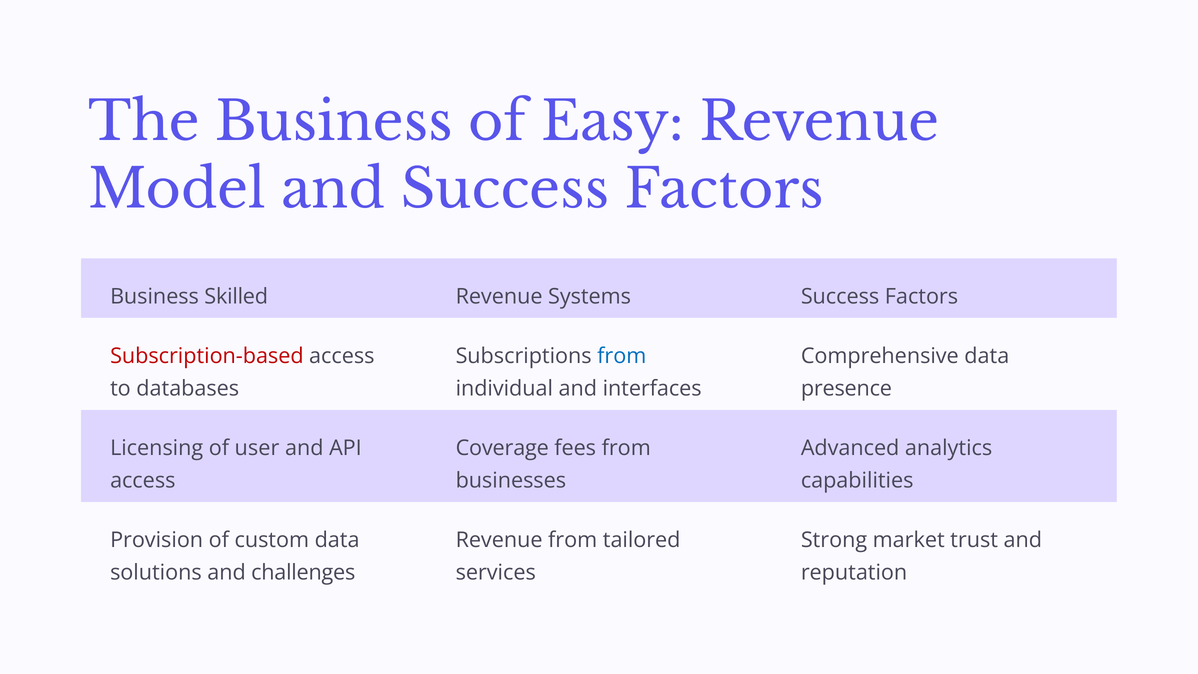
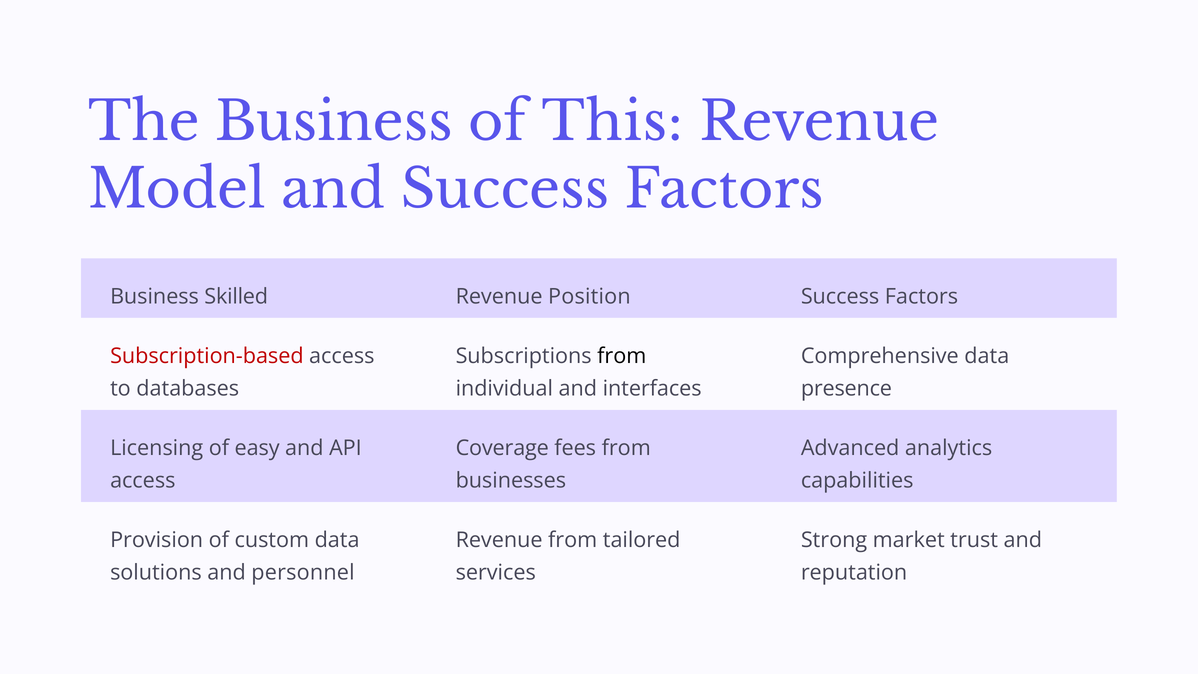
Easy: Easy -> This
Systems: Systems -> Position
from at (622, 356) colour: blue -> black
user: user -> easy
challenges: challenges -> personnel
